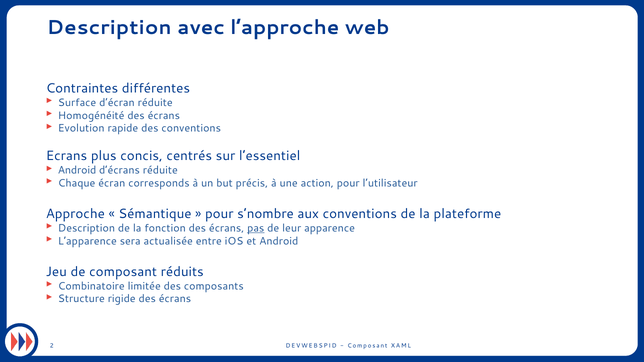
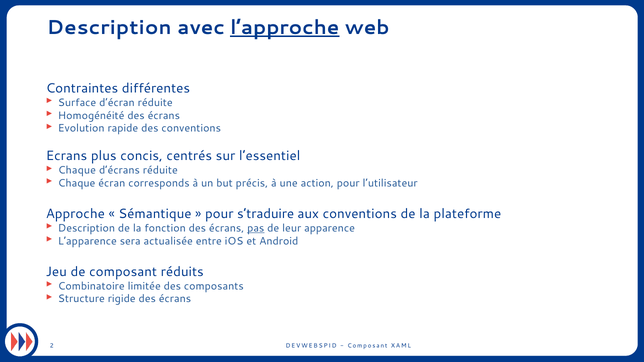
l’approche underline: none -> present
Android at (77, 170): Android -> Chaque
s’nombre: s’nombre -> s’traduire
